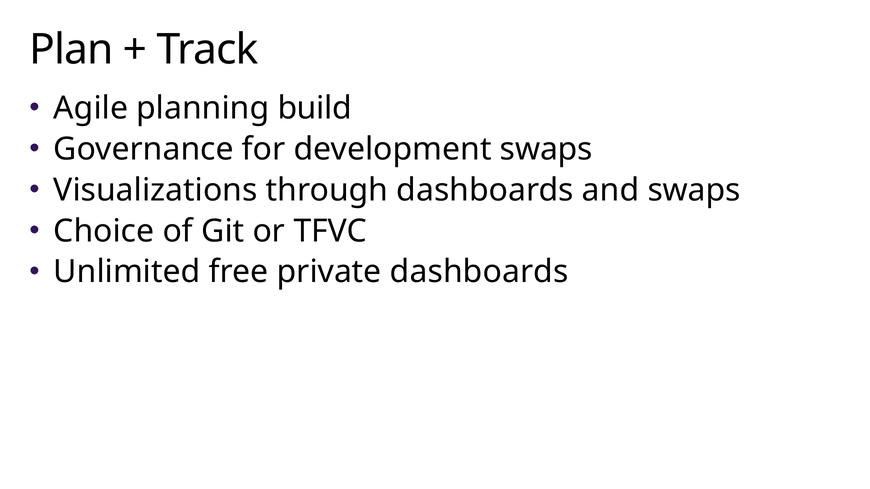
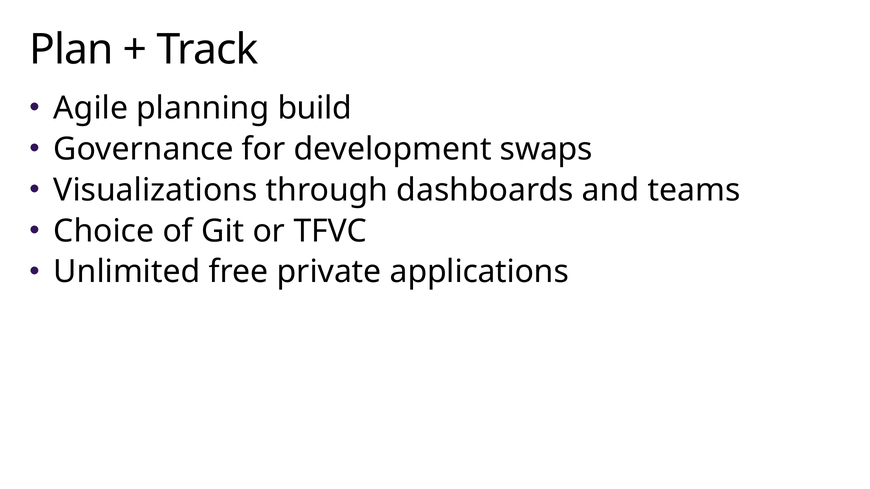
and swaps: swaps -> teams
private dashboards: dashboards -> applications
